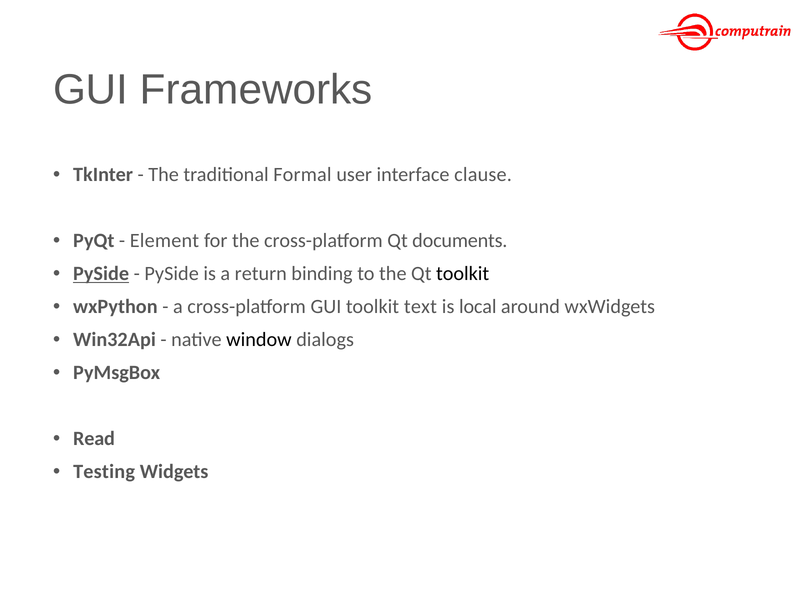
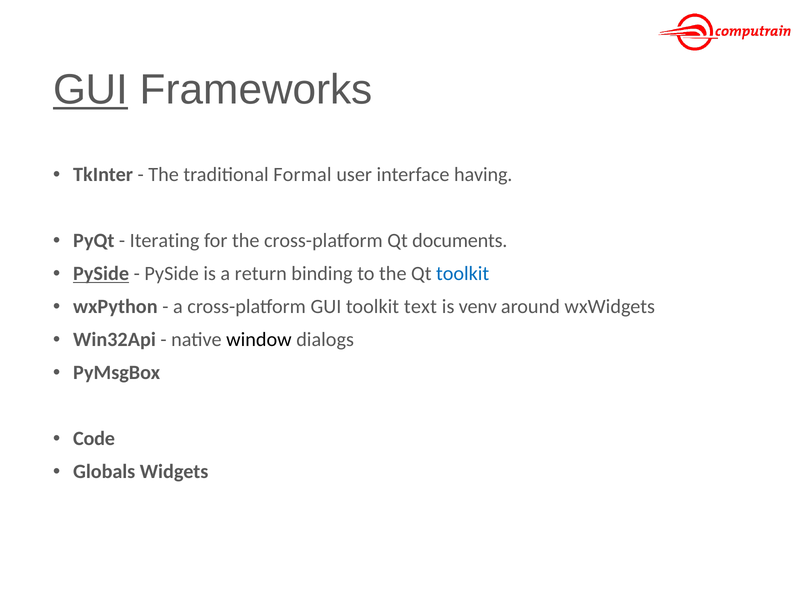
GUI at (91, 90) underline: none -> present
clause: clause -> having
Element: Element -> Iterating
toolkit at (463, 273) colour: black -> blue
local: local -> venv
Read: Read -> Code
Testing: Testing -> Globals
